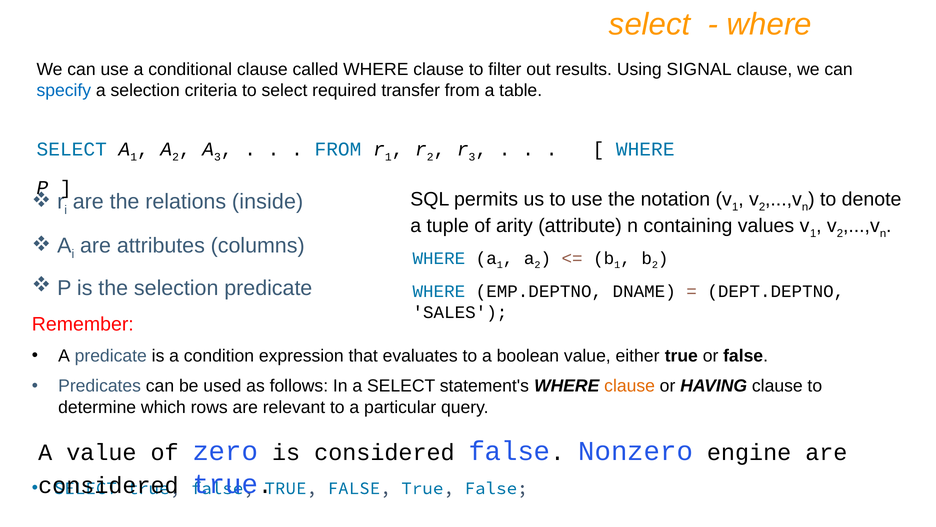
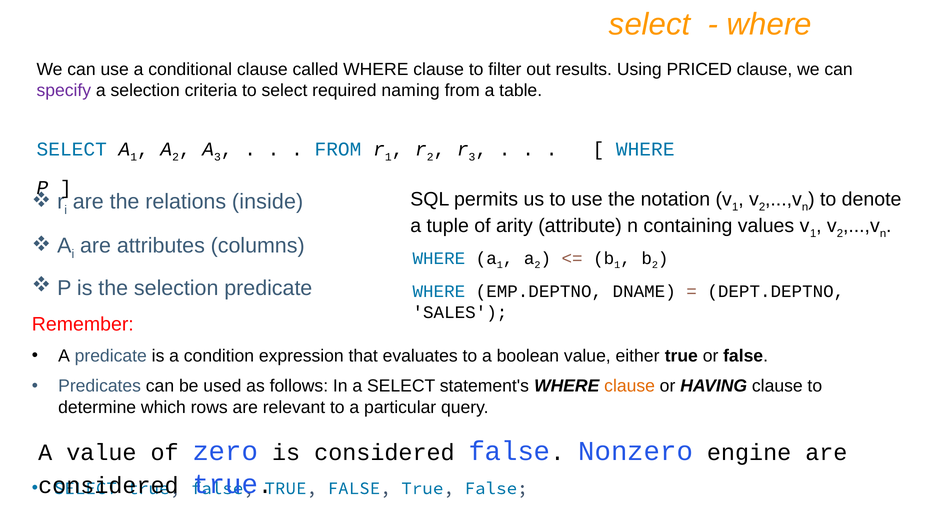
SIGNAL: SIGNAL -> PRICED
specify colour: blue -> purple
transfer: transfer -> naming
